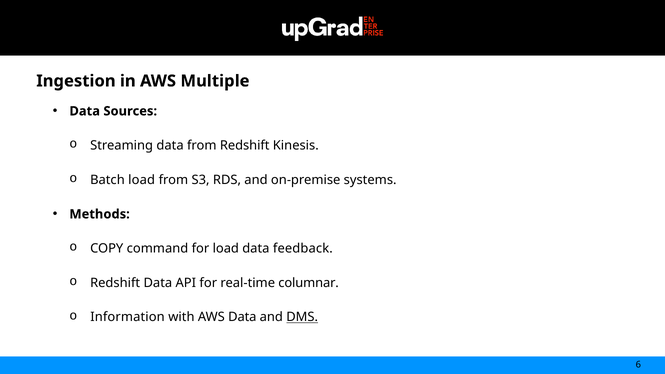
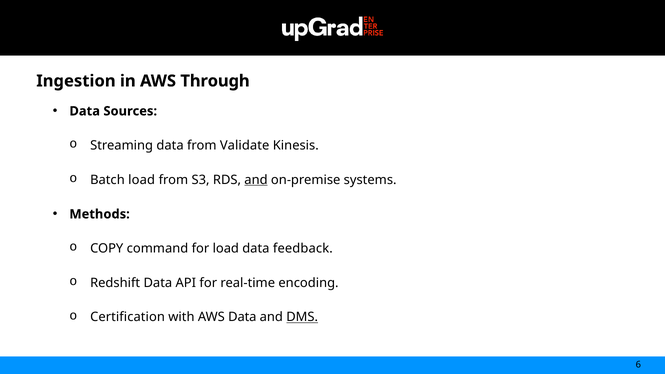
Multiple: Multiple -> Through
from Redshift: Redshift -> Validate
and at (256, 180) underline: none -> present
columnar: columnar -> encoding
Information: Information -> Certification
